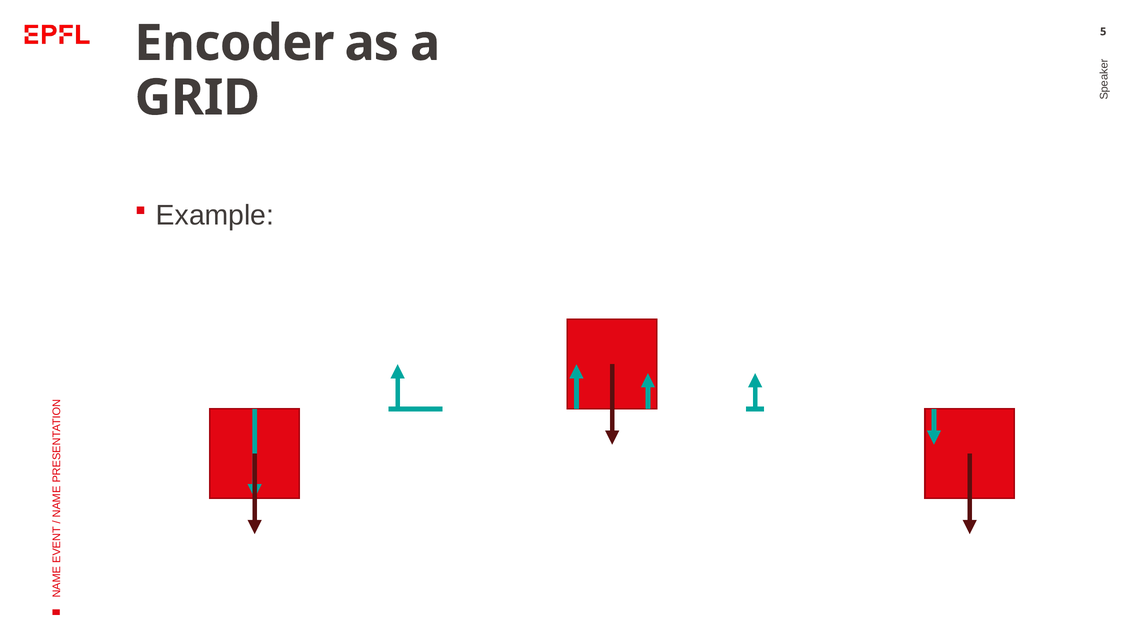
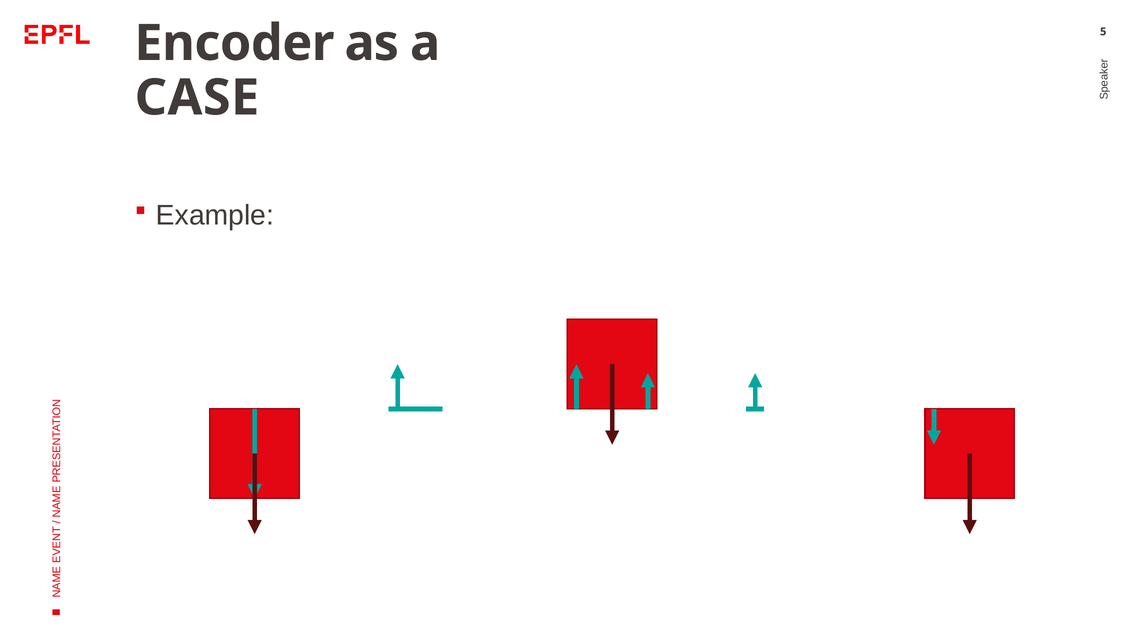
GRID: GRID -> CASE
